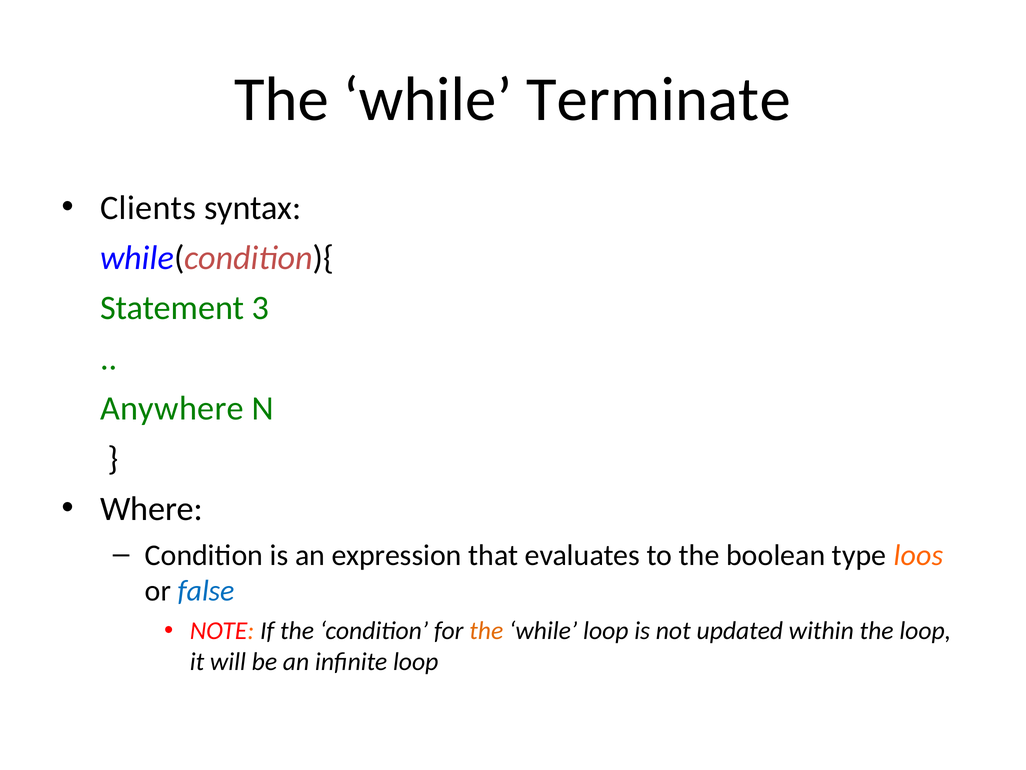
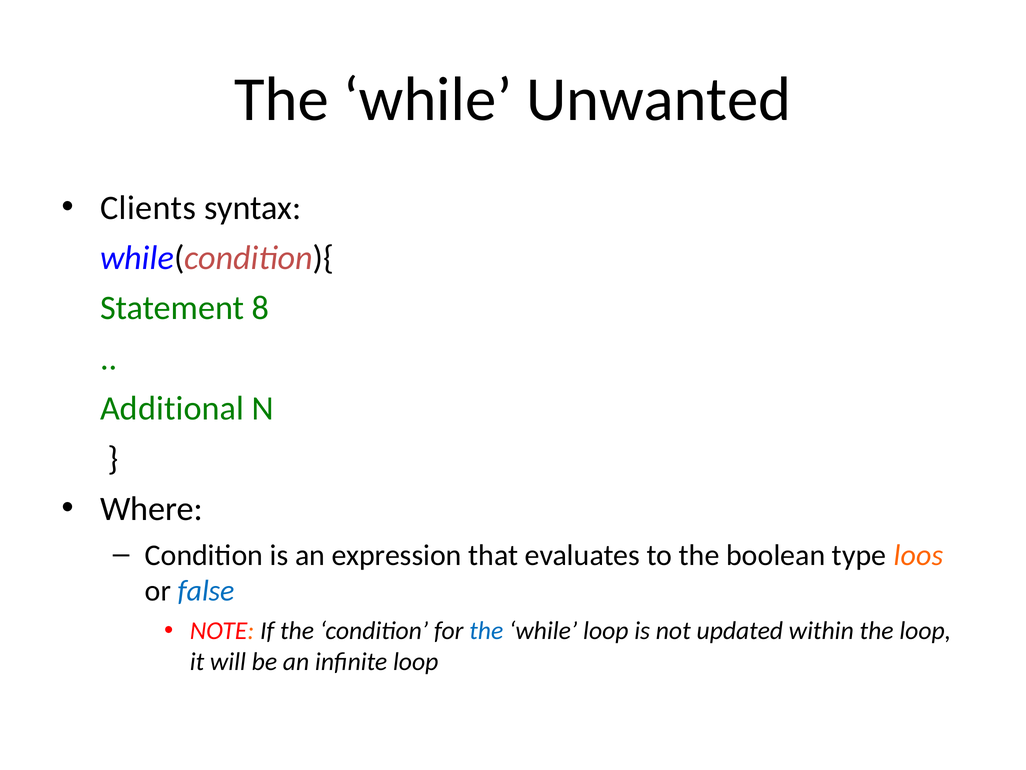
Terminate: Terminate -> Unwanted
3: 3 -> 8
Anywhere: Anywhere -> Additional
the at (486, 631) colour: orange -> blue
